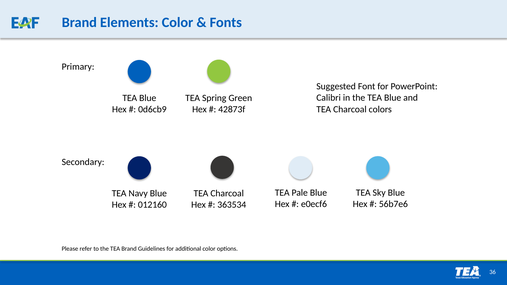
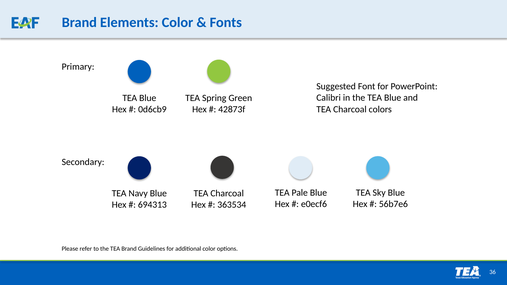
012160: 012160 -> 694313
